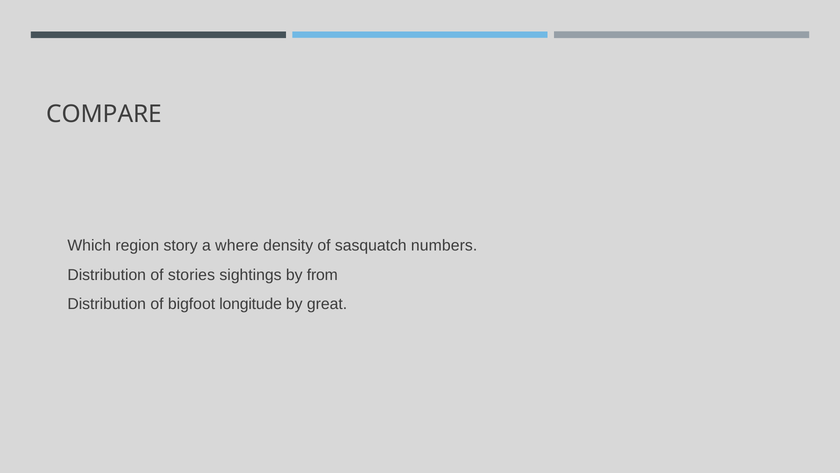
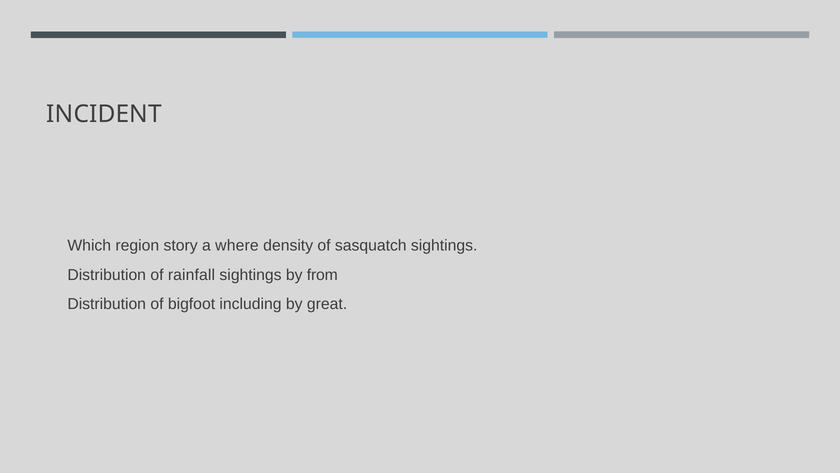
COMPARE: COMPARE -> INCIDENT
sasquatch numbers: numbers -> sightings
stories: stories -> rainfall
longitude: longitude -> including
